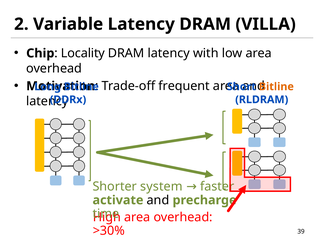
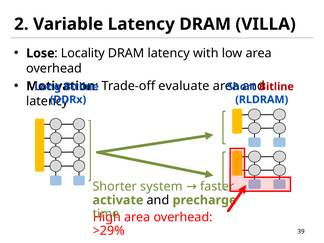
Chip: Chip -> Lose
frequent: frequent -> evaluate
Bitline at (276, 87) colour: orange -> red
>30%: >30% -> >29%
